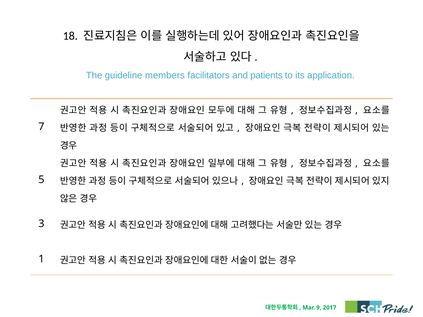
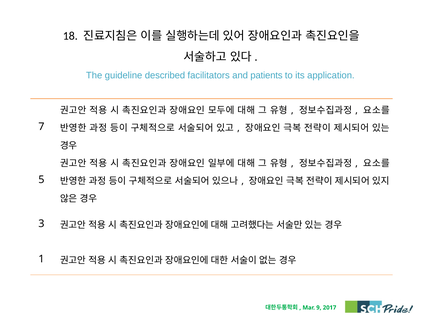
members: members -> described
